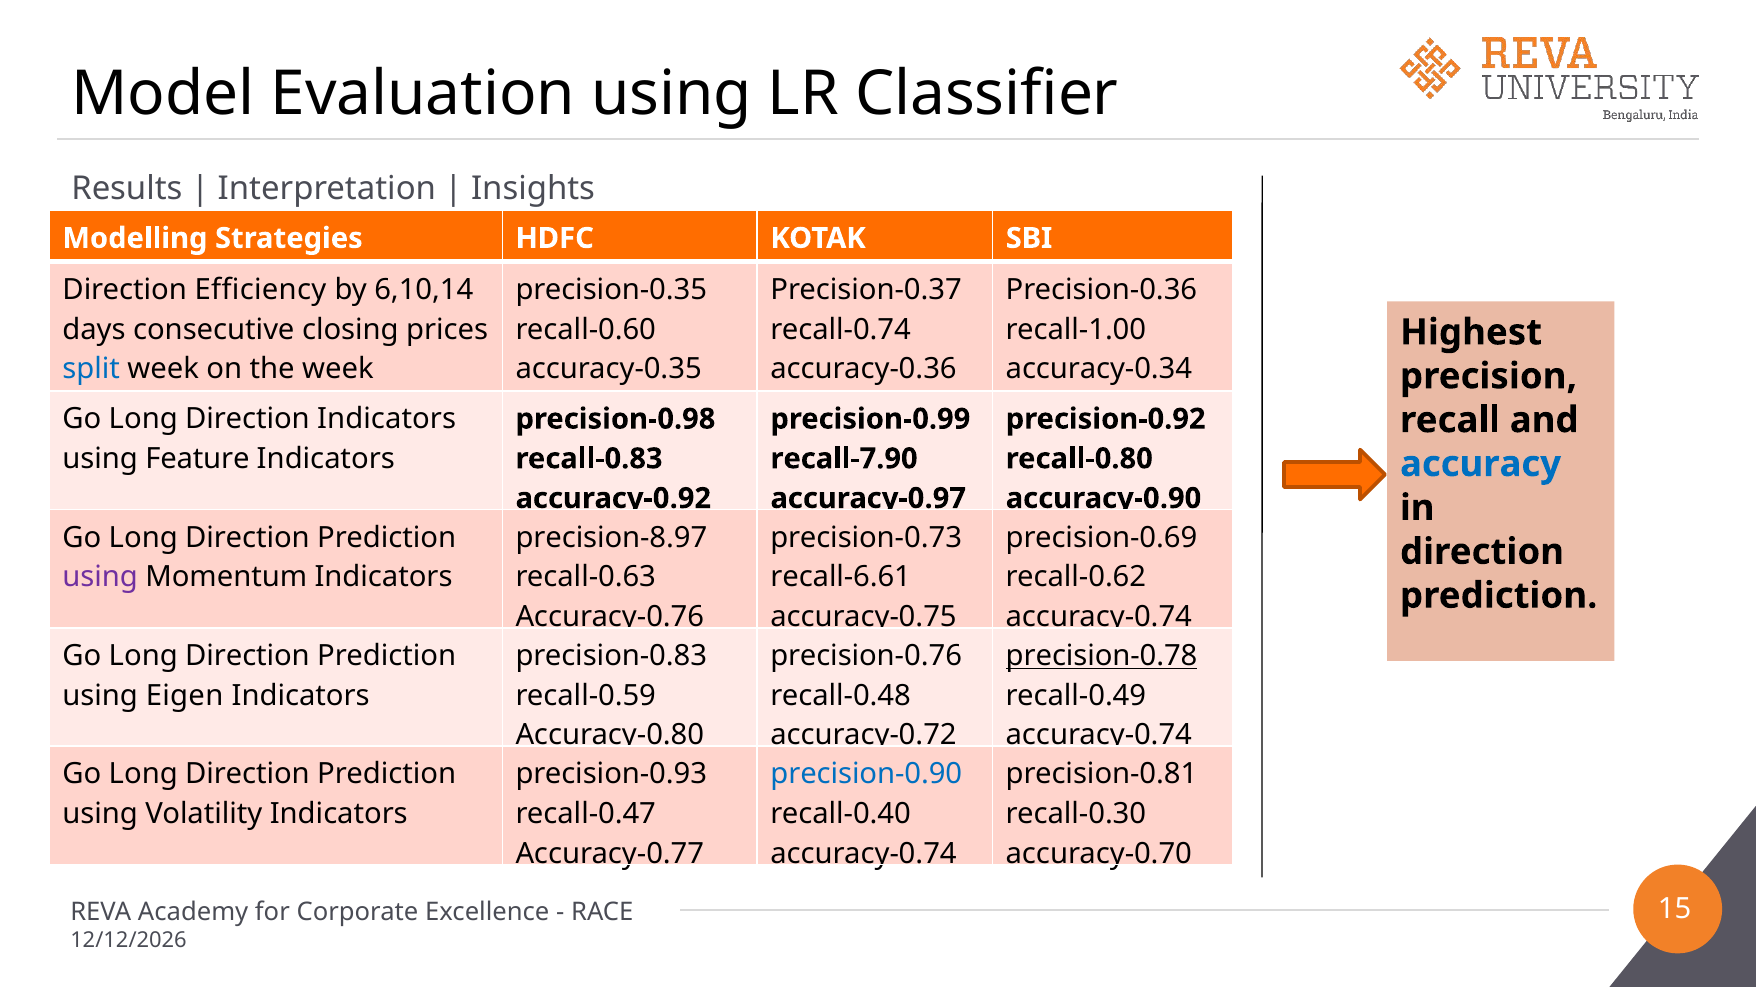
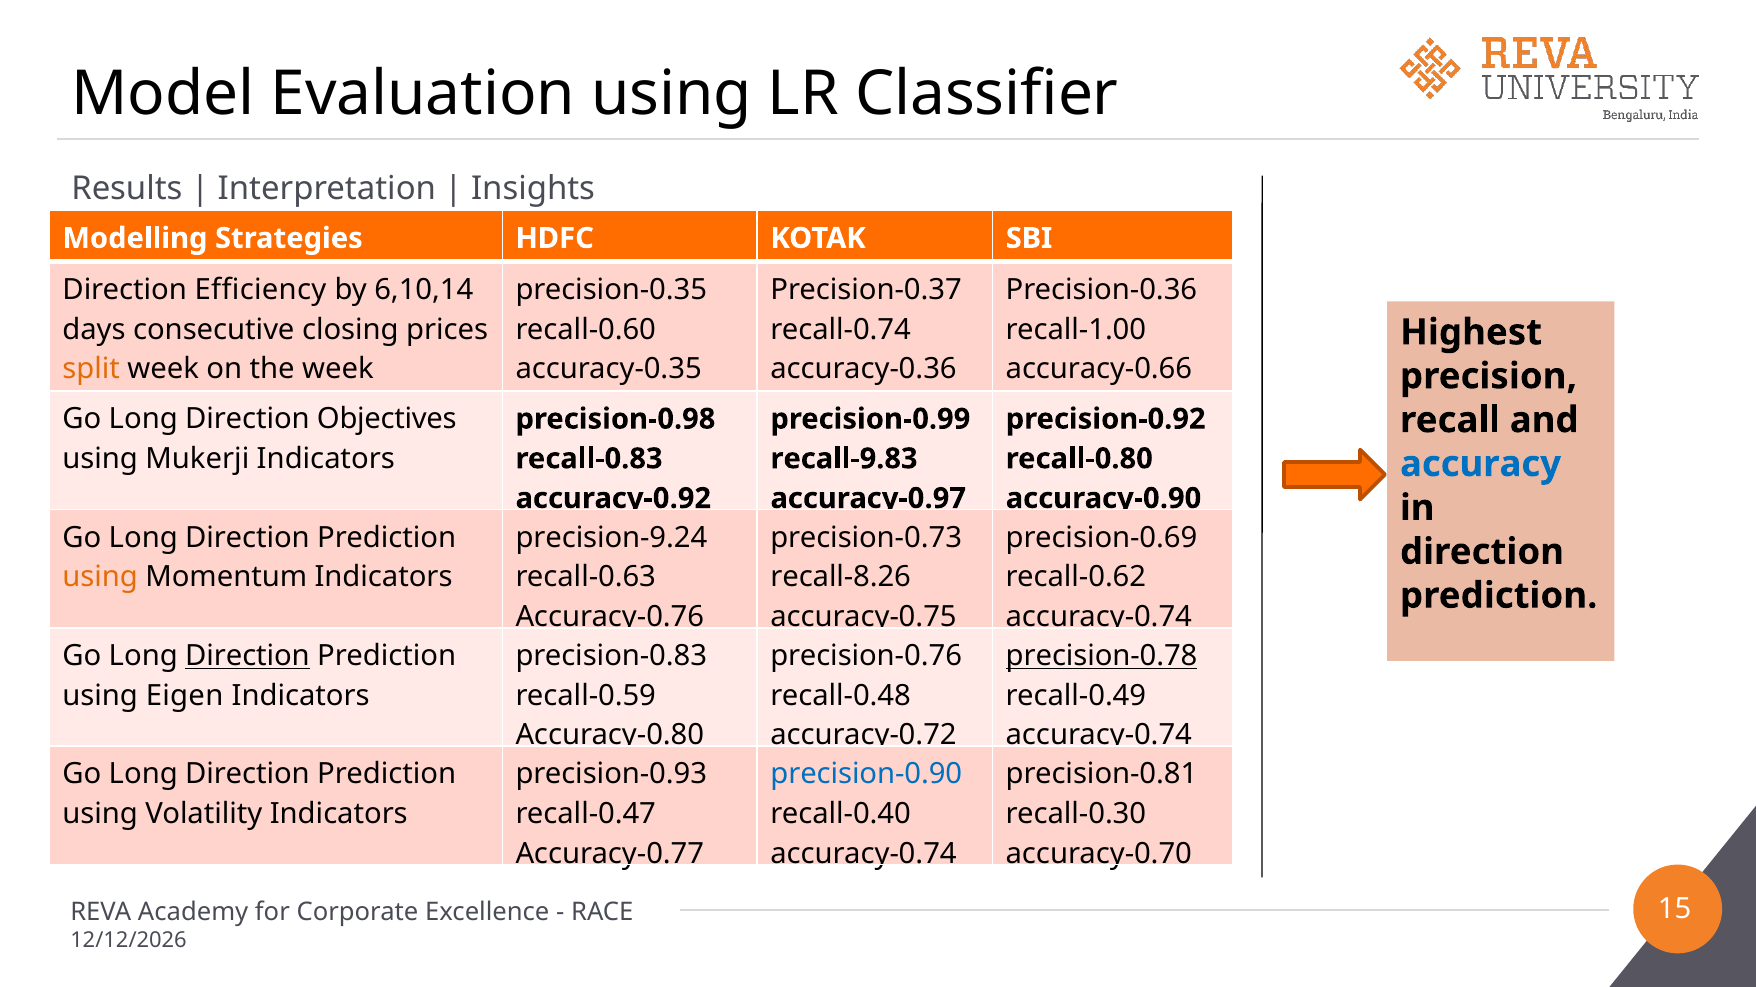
split colour: blue -> orange
accuracy-0.34: accuracy-0.34 -> accuracy-0.66
Direction Indicators: Indicators -> Objectives
Feature: Feature -> Mukerji
recall-7.90: recall-7.90 -> recall-9.83
precision-8.97: precision-8.97 -> precision-9.24
using at (100, 578) colour: purple -> orange
recall-6.61: recall-6.61 -> recall-8.26
Direction at (248, 656) underline: none -> present
